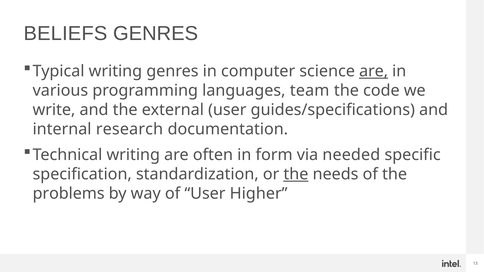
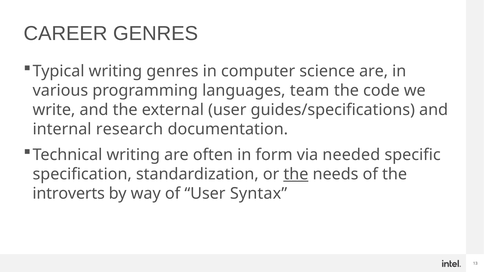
BELIEFS: BELIEFS -> CAREER
are at (374, 71) underline: present -> none
problems: problems -> introverts
Higher: Higher -> Syntax
